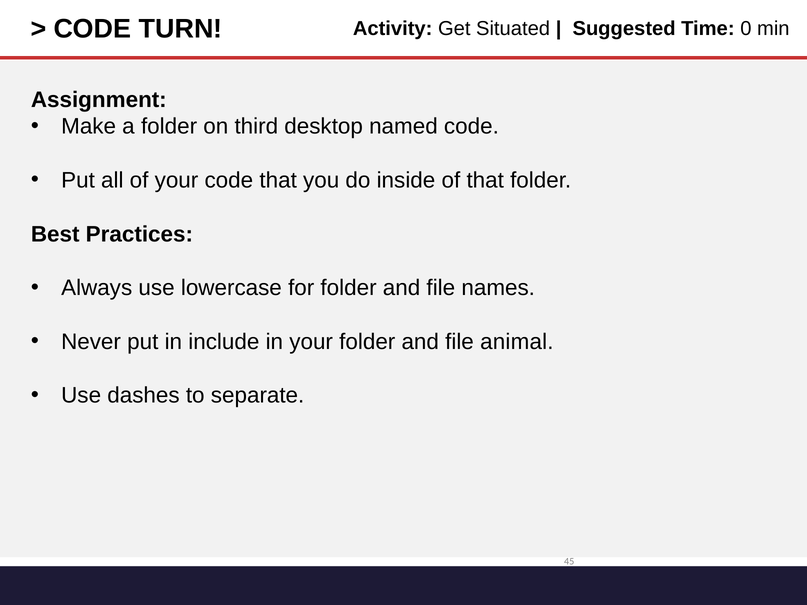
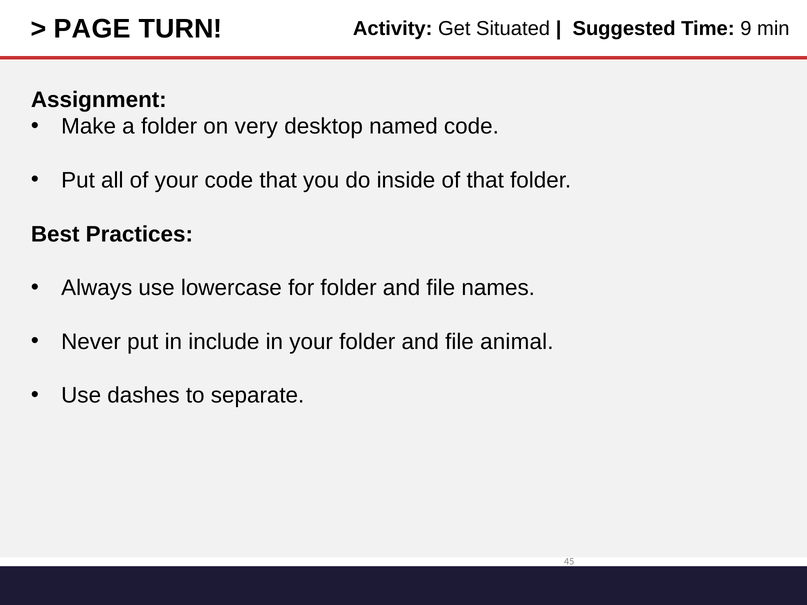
CODE at (92, 29): CODE -> PAGE
0: 0 -> 9
third: third -> very
